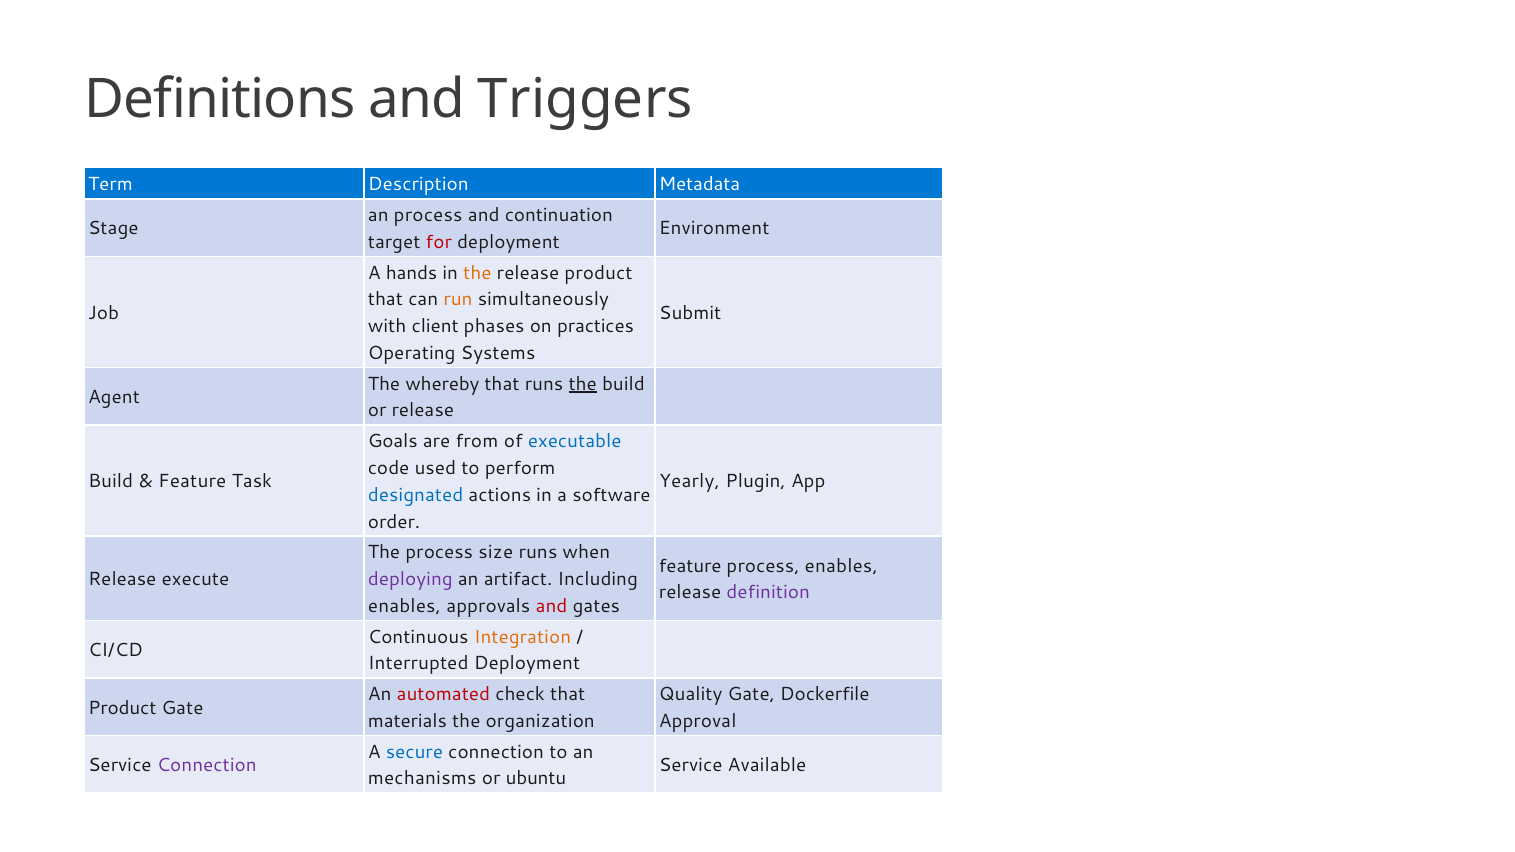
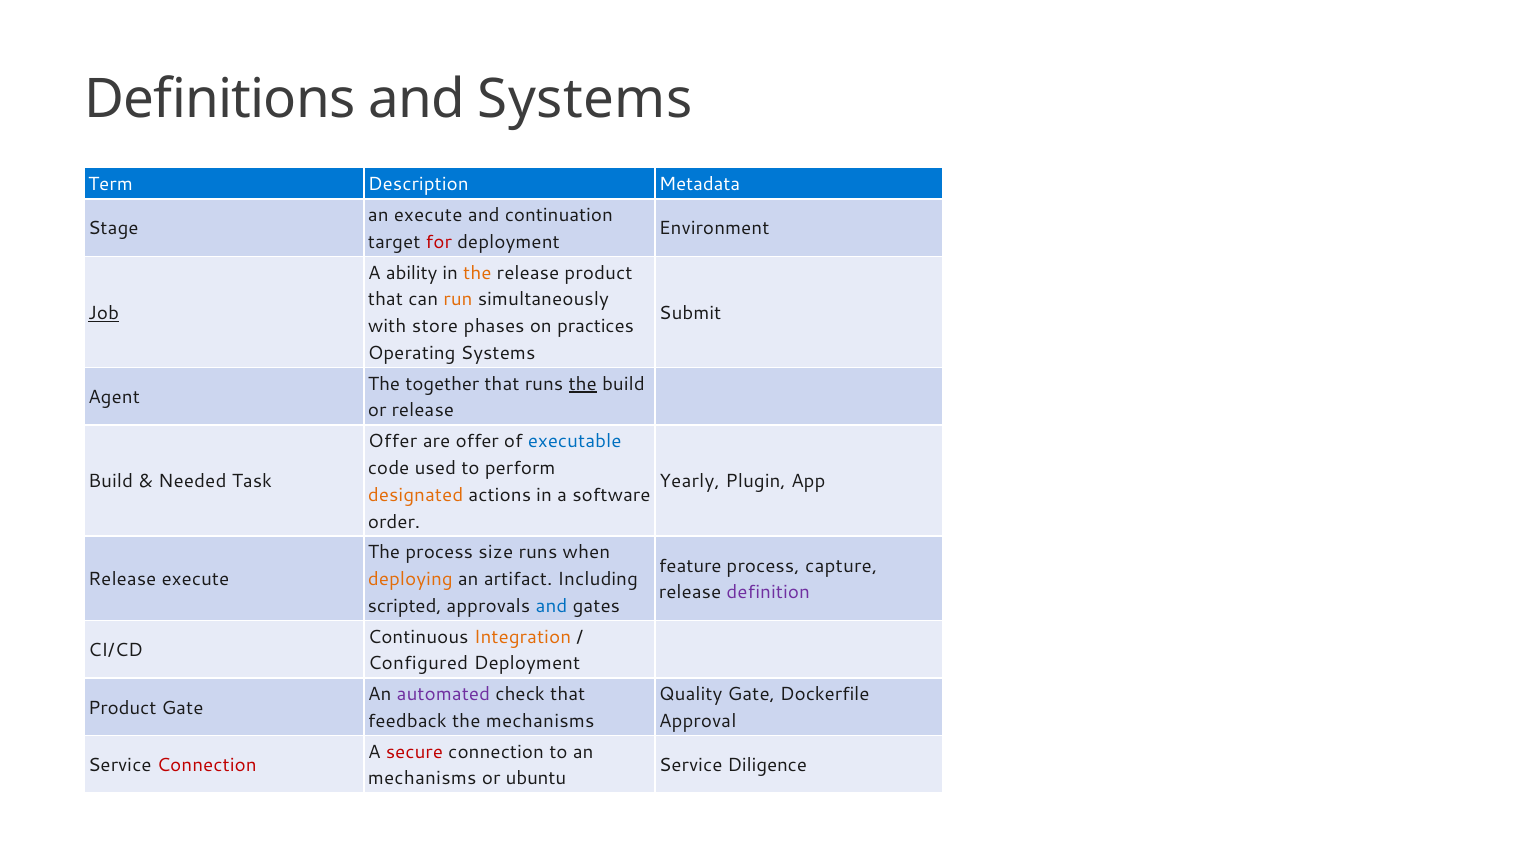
and Triggers: Triggers -> Systems
an process: process -> execute
hands: hands -> ability
Job underline: none -> present
client: client -> store
whereby: whereby -> together
Goals at (393, 442): Goals -> Offer
are from: from -> offer
Feature at (192, 482): Feature -> Needed
designated colour: blue -> orange
process enables: enables -> capture
deploying colour: purple -> orange
enables at (404, 606): enables -> scripted
and at (552, 606) colour: red -> blue
Interrupted: Interrupted -> Configured
automated colour: red -> purple
materials: materials -> feedback
the organization: organization -> mechanisms
secure colour: blue -> red
Connection at (207, 766) colour: purple -> red
Available: Available -> Diligence
